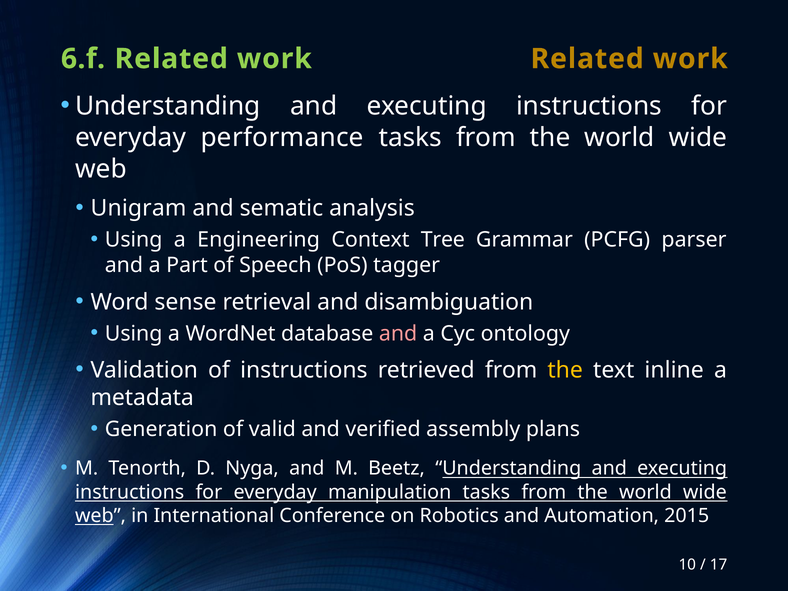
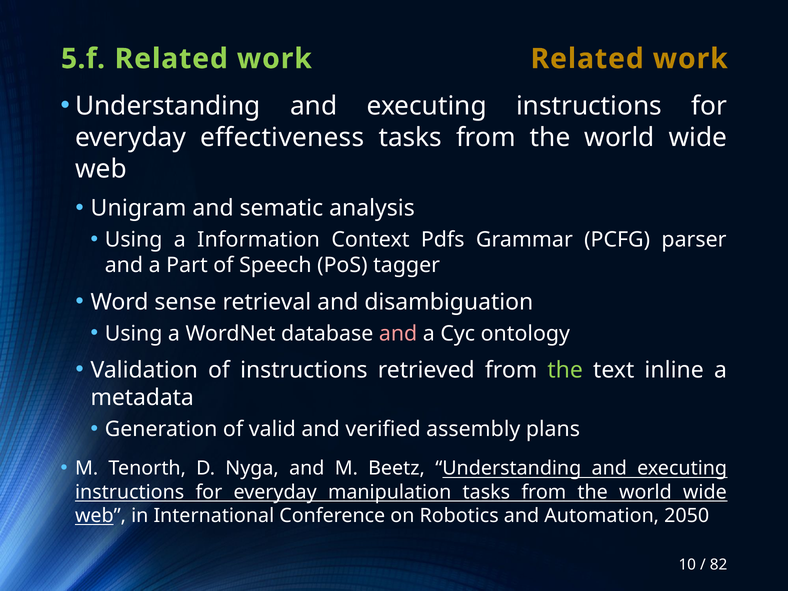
6.f: 6.f -> 5.f
performance: performance -> effectiveness
Engineering: Engineering -> Information
Tree: Tree -> Pdfs
the at (565, 370) colour: yellow -> light green
2015: 2015 -> 2050
17: 17 -> 82
